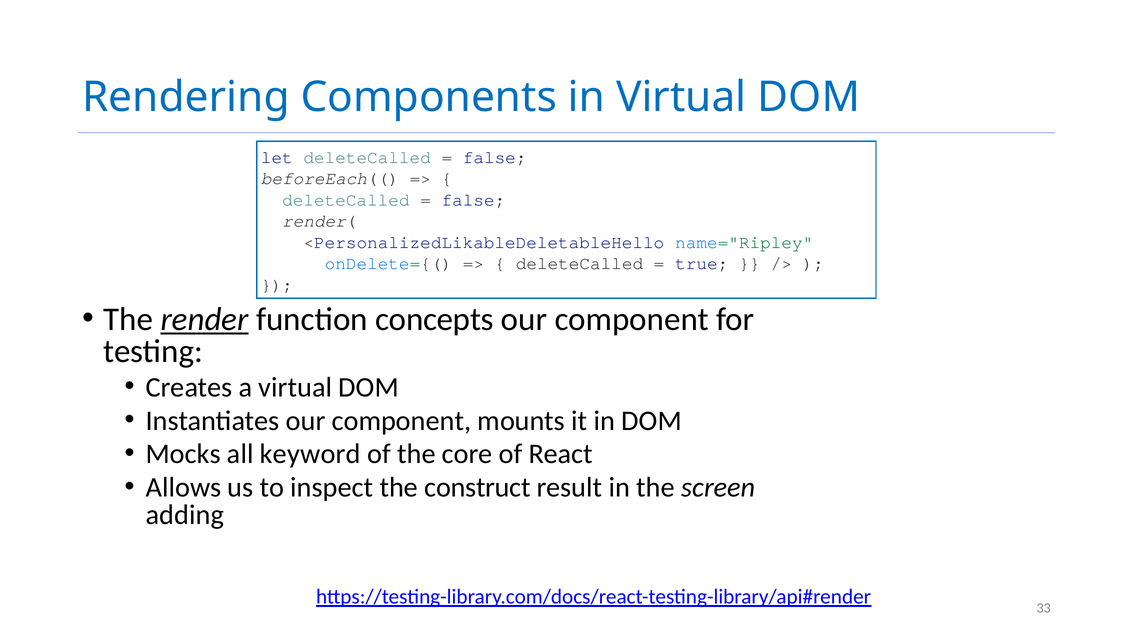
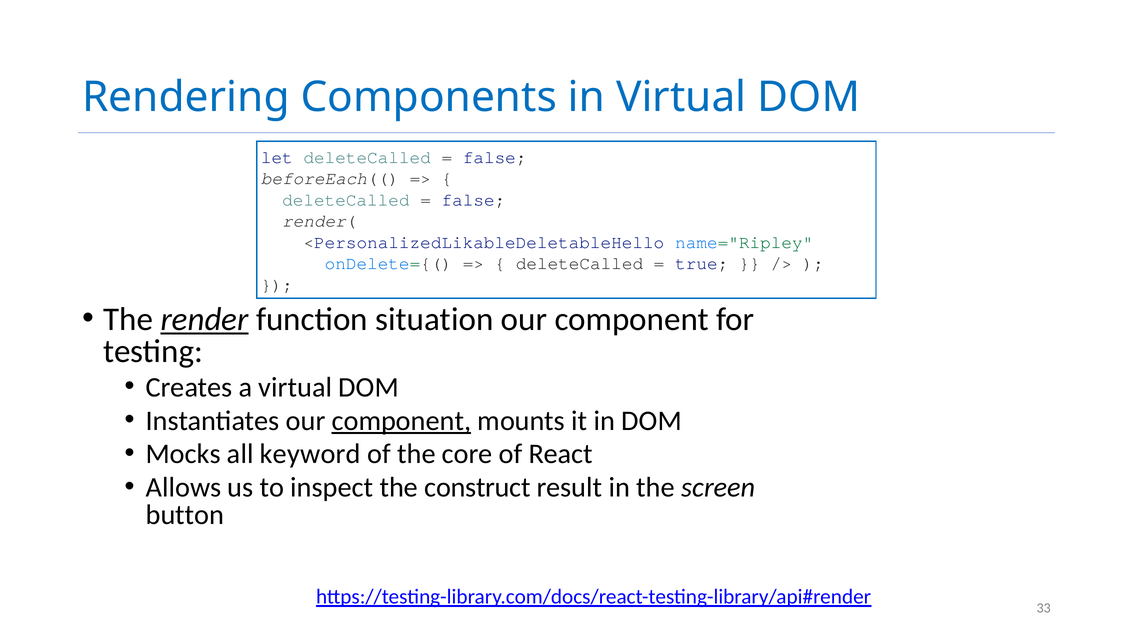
concepts: concepts -> situation
component at (401, 421) underline: none -> present
adding: adding -> button
